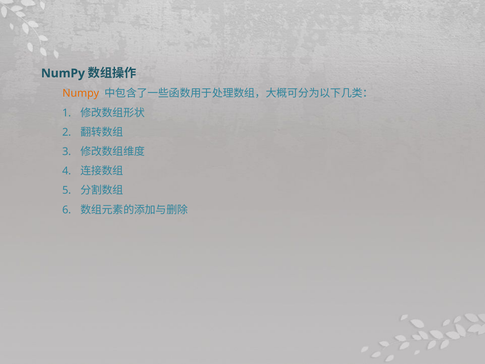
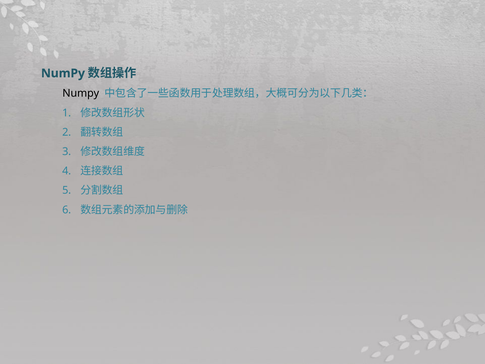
Numpy at (81, 93) colour: orange -> black
